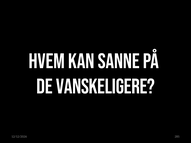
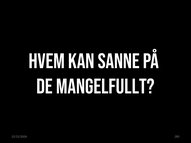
VANSKELIGERE: VANSKELIGERE -> MANGELFULLT
